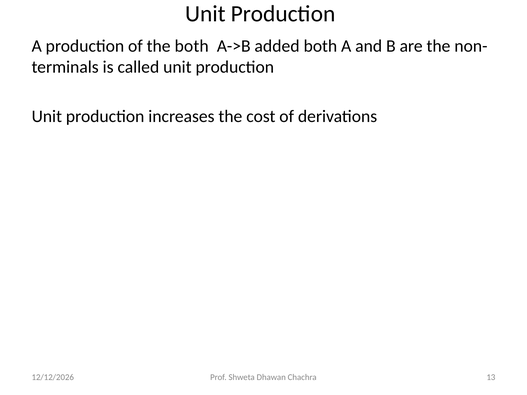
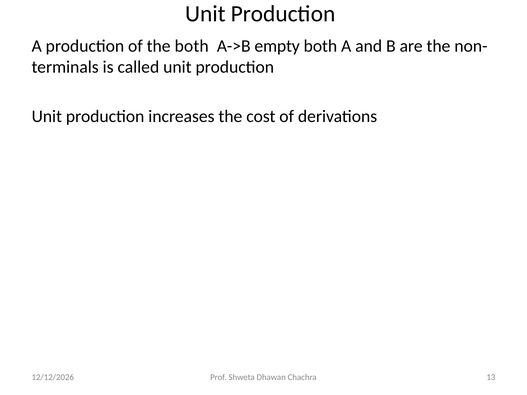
added: added -> empty
